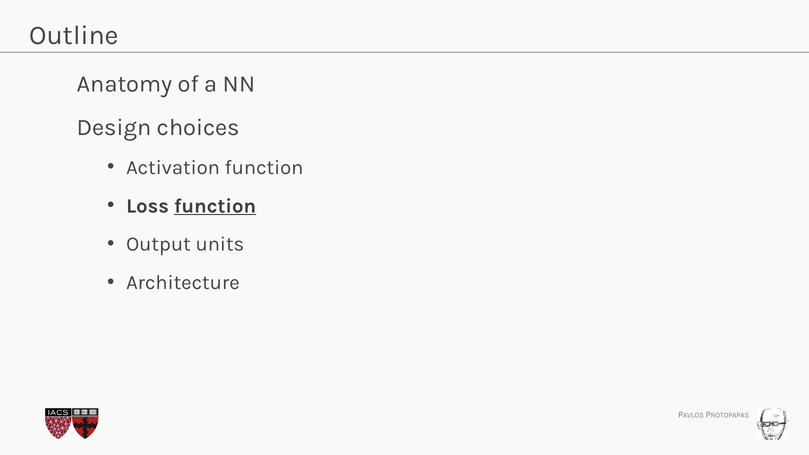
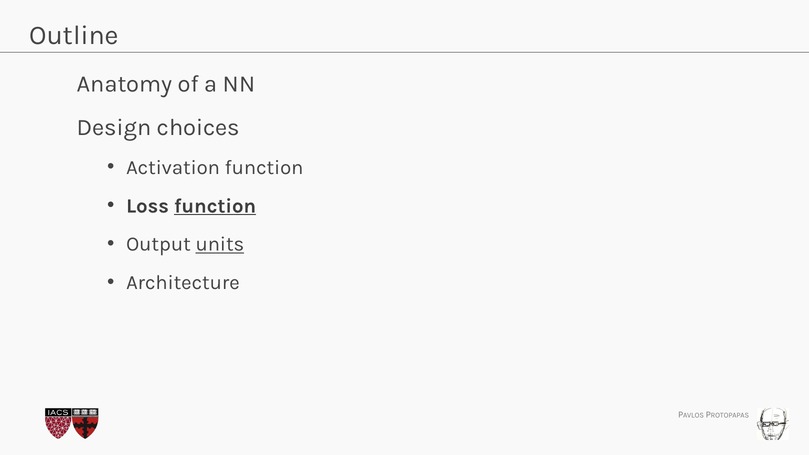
units underline: none -> present
